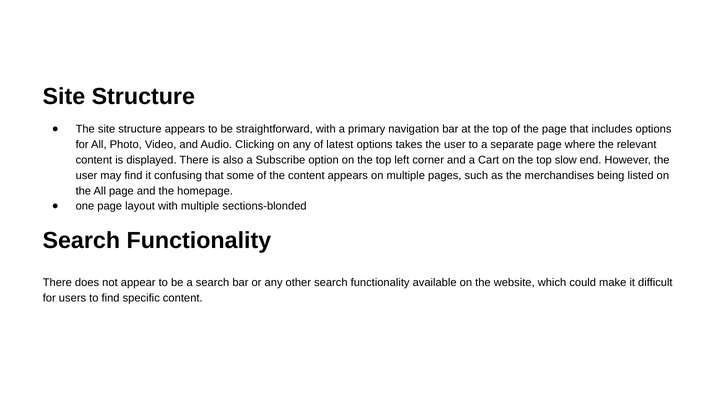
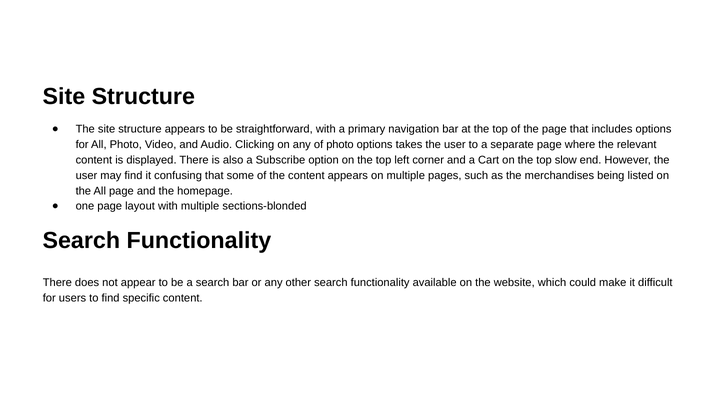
of latest: latest -> photo
